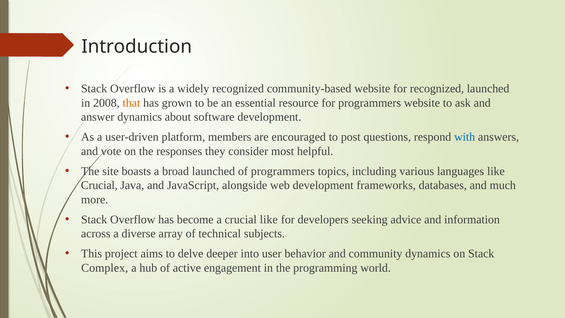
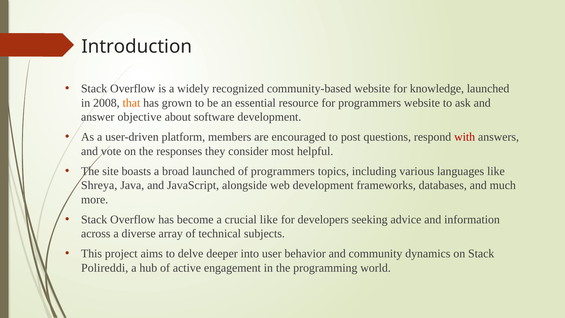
for recognized: recognized -> knowledge
answer dynamics: dynamics -> objective
with colour: blue -> red
Crucial at (99, 185): Crucial -> Shreya
Complex: Complex -> Polireddi
